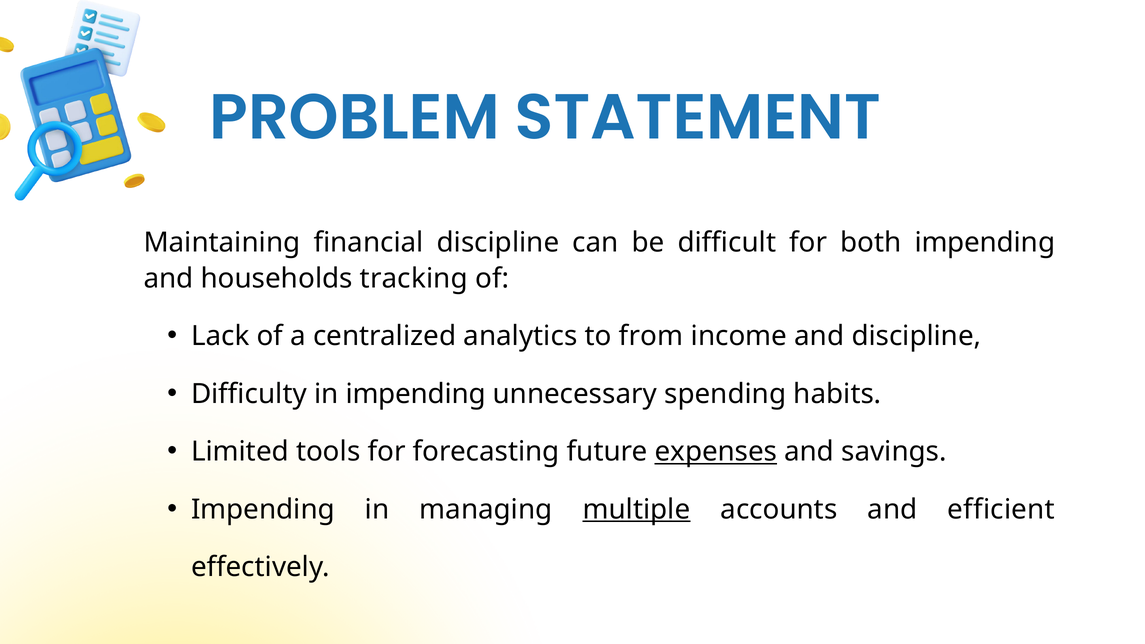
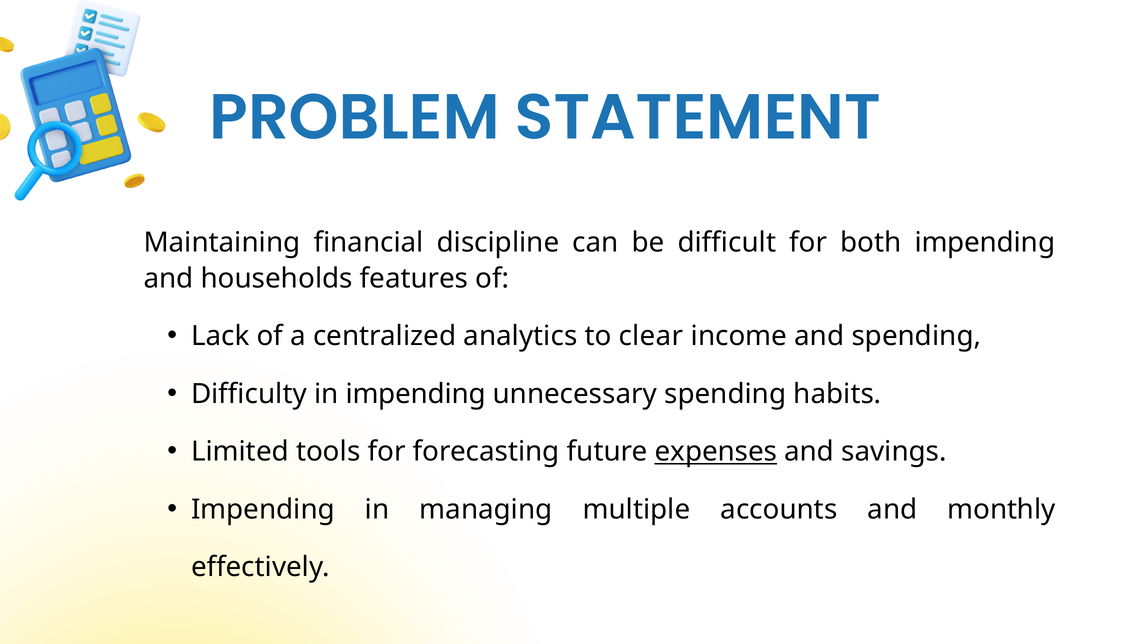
tracking: tracking -> features
from: from -> clear
and discipline: discipline -> spending
multiple underline: present -> none
efficient: efficient -> monthly
